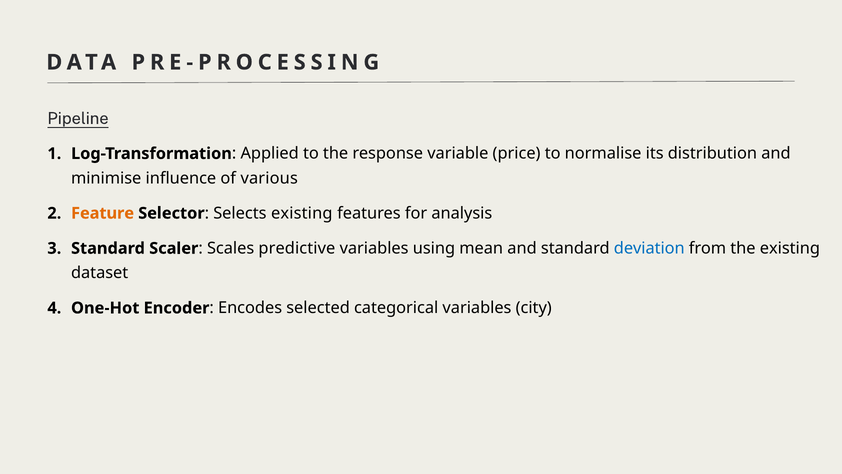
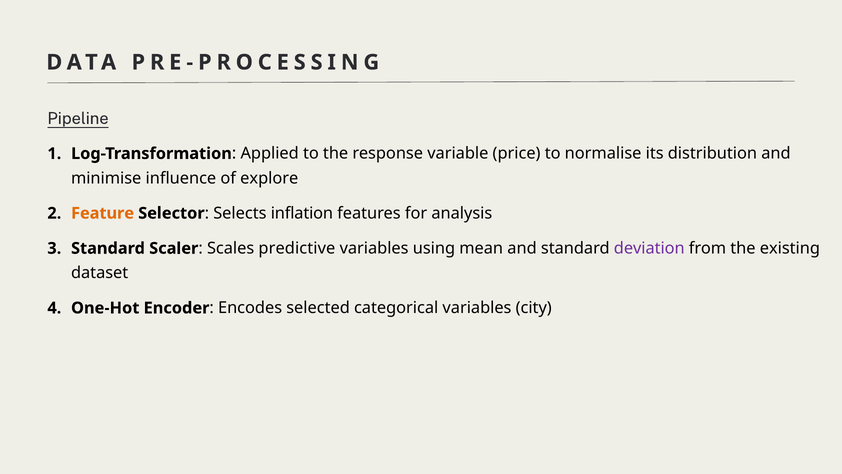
various: various -> explore
Selects existing: existing -> inflation
deviation colour: blue -> purple
